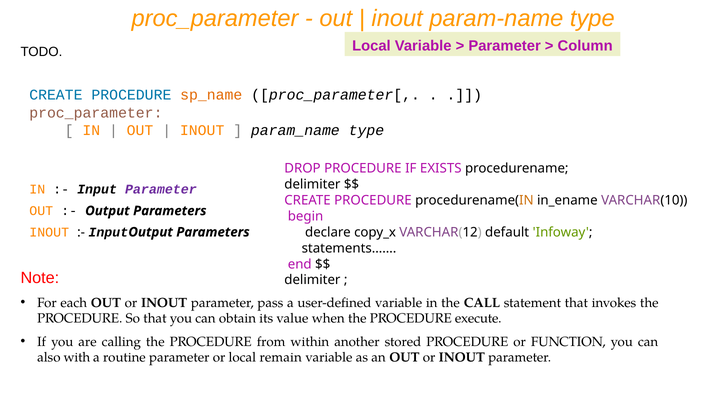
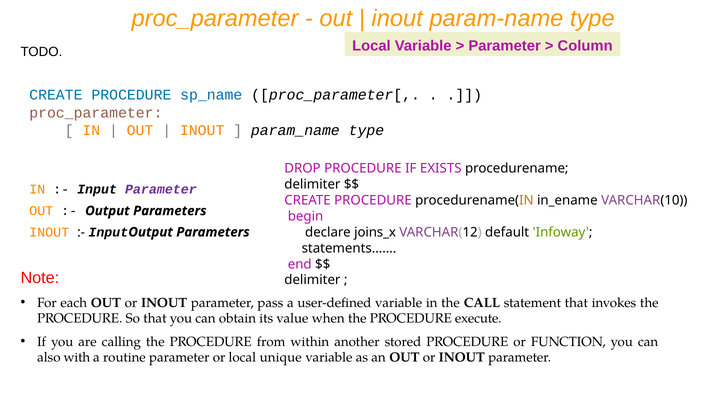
sp_name colour: orange -> blue
copy_x: copy_x -> joins_x
remain: remain -> unique
